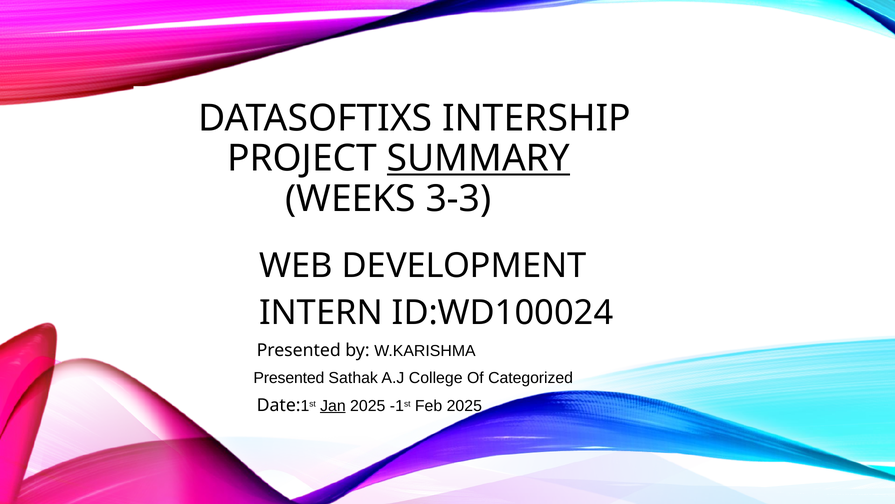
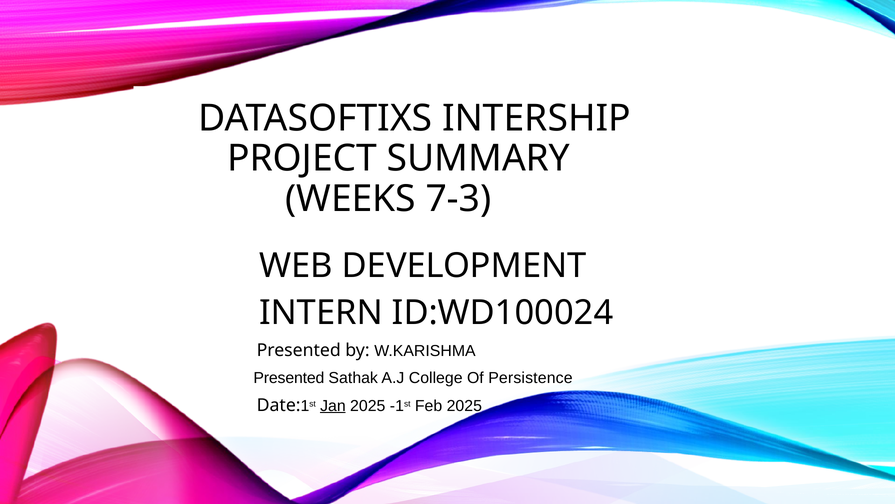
SUMMARY underline: present -> none
3-3: 3-3 -> 7-3
Categorized: Categorized -> Persistence
